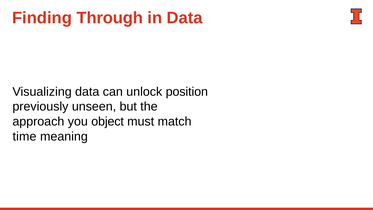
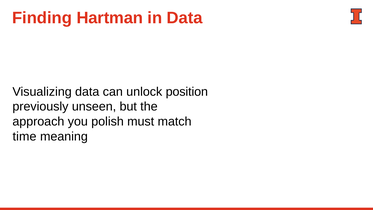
Through: Through -> Hartman
object: object -> polish
